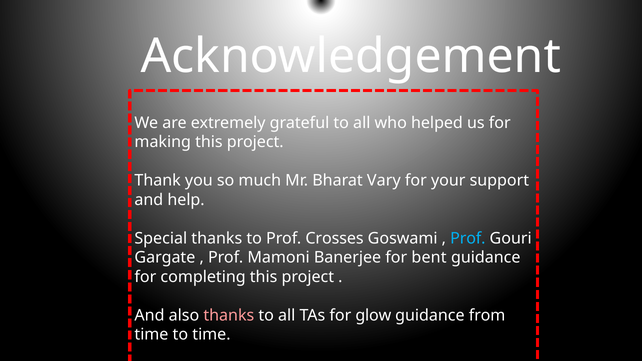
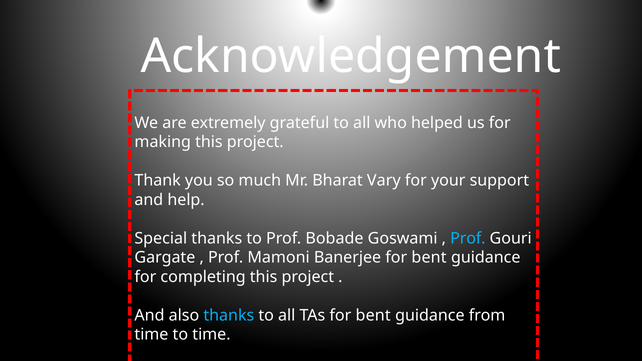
Crosses: Crosses -> Bobade
thanks at (229, 316) colour: pink -> light blue
TAs for glow: glow -> bent
